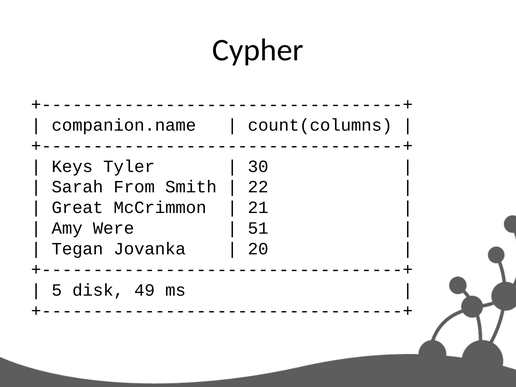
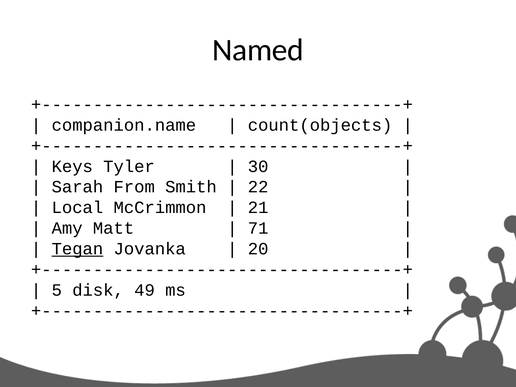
Cypher: Cypher -> Named
count(columns: count(columns -> count(objects
Great: Great -> Local
Were: Were -> Matt
51: 51 -> 71
Tegan underline: none -> present
